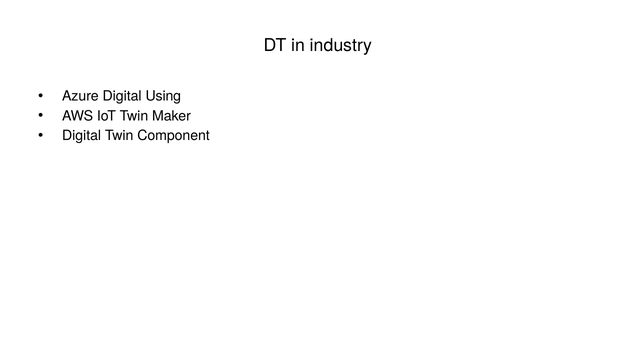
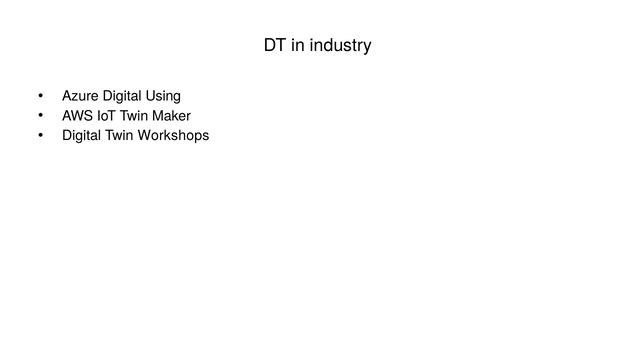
Component: Component -> Workshops
